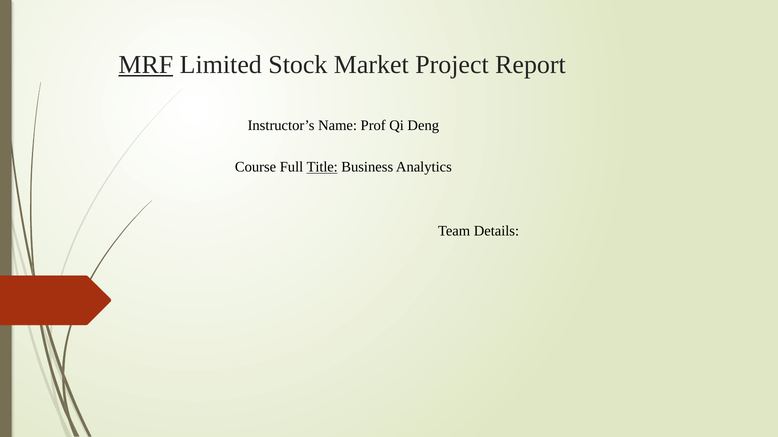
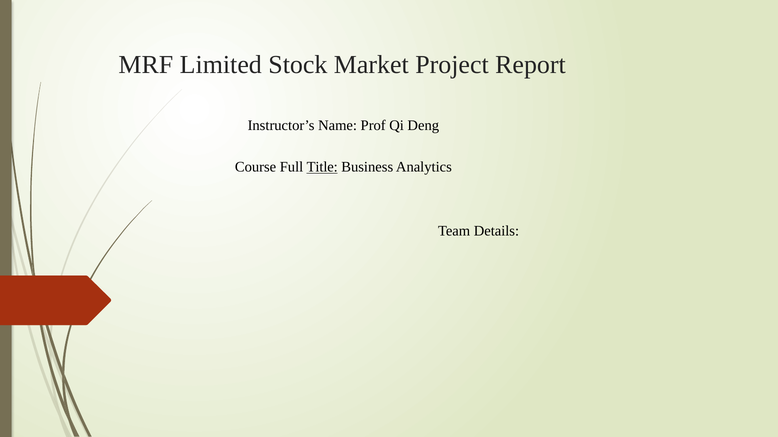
MRF underline: present -> none
